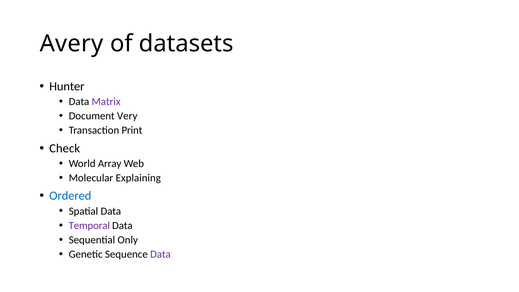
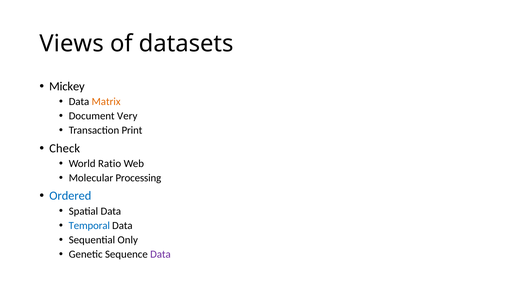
Avery: Avery -> Views
Hunter: Hunter -> Mickey
Matrix colour: purple -> orange
Array: Array -> Ratio
Explaining: Explaining -> Processing
Temporal colour: purple -> blue
